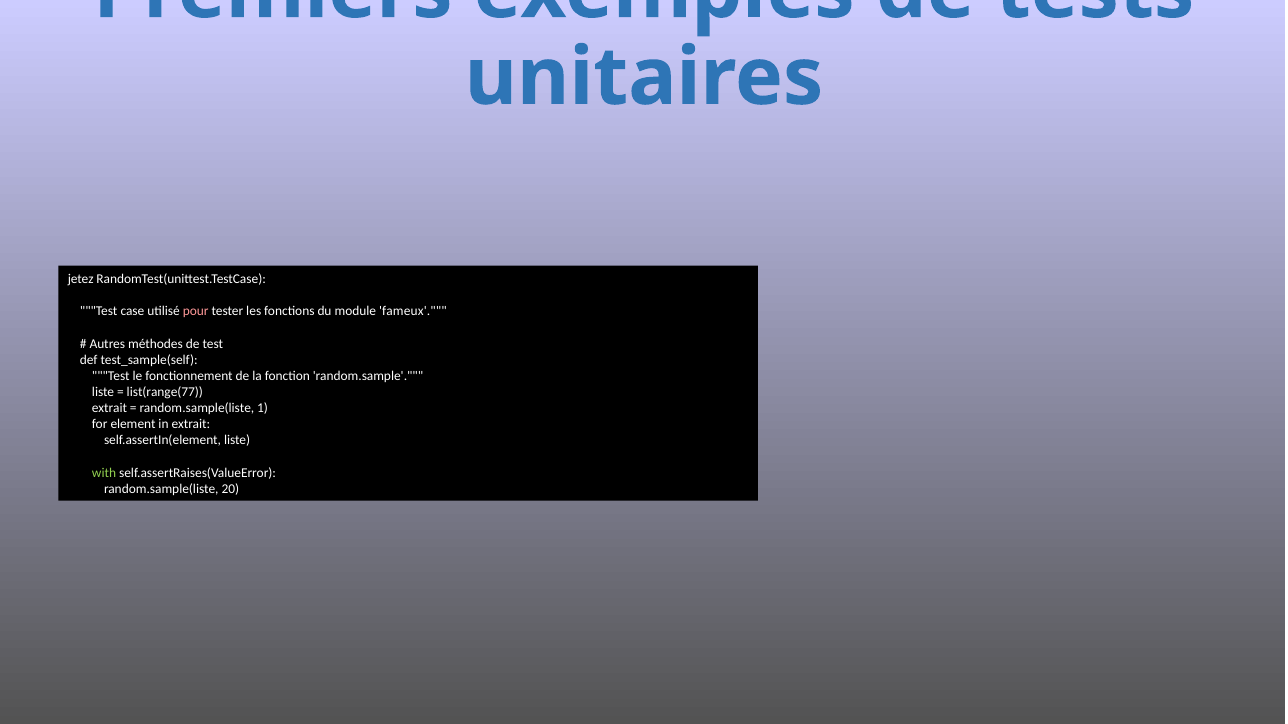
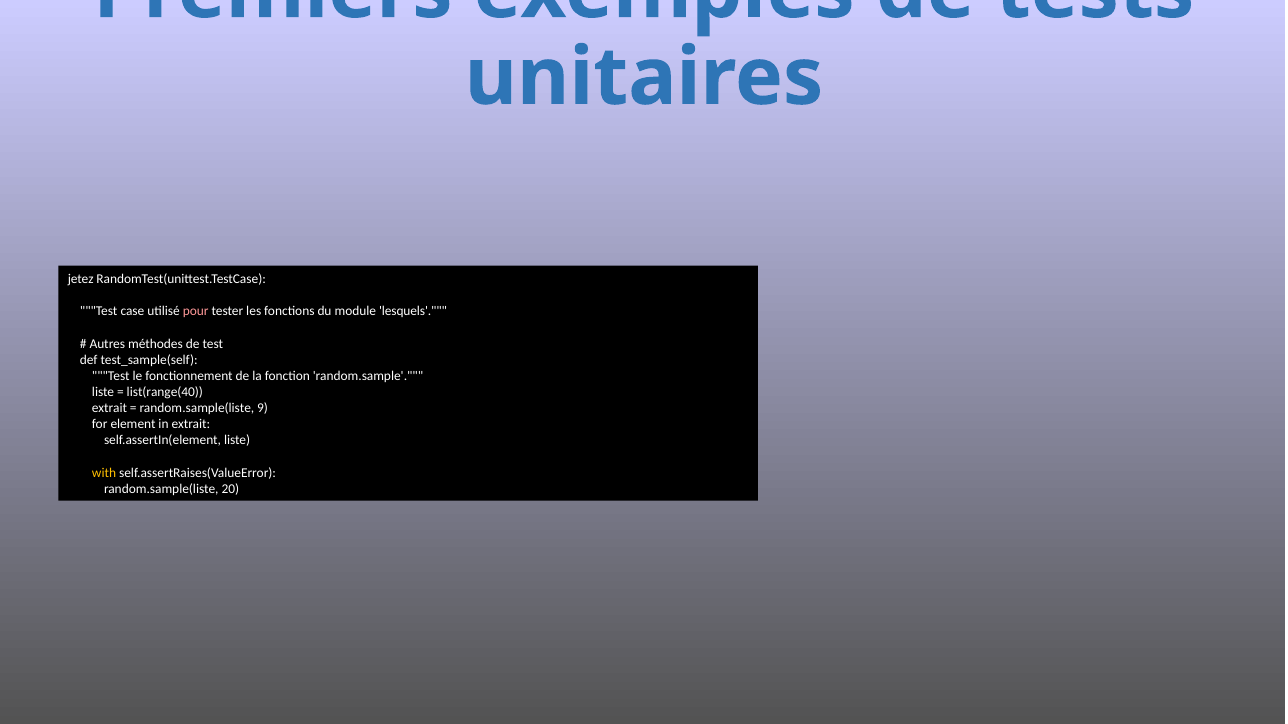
fameux: fameux -> lesquels
list(range(77: list(range(77 -> list(range(40
1: 1 -> 9
with colour: light green -> yellow
